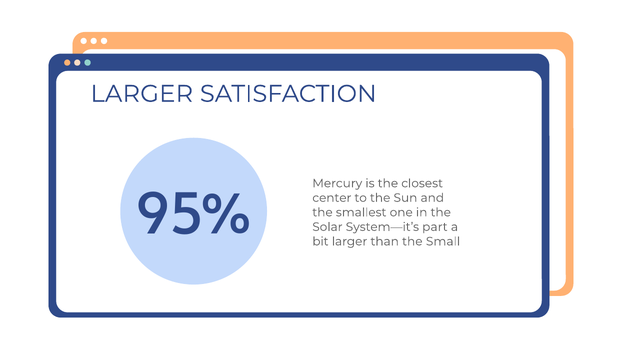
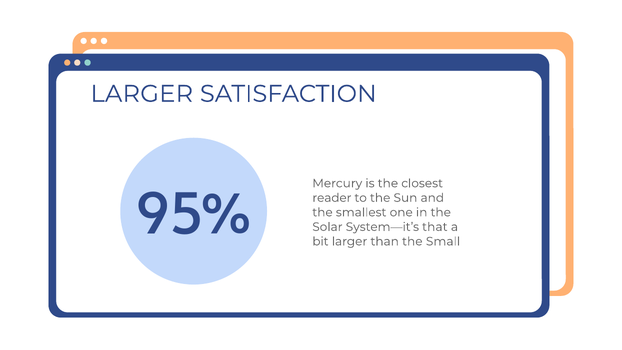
center: center -> reader
part: part -> that
